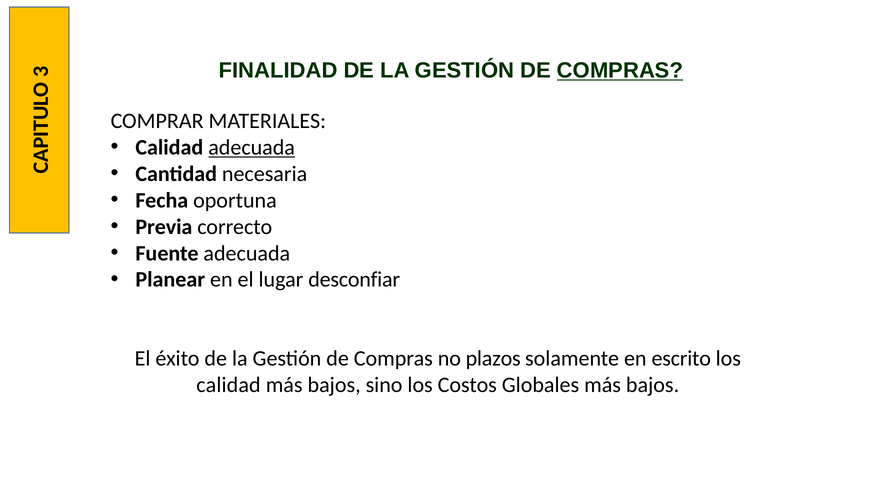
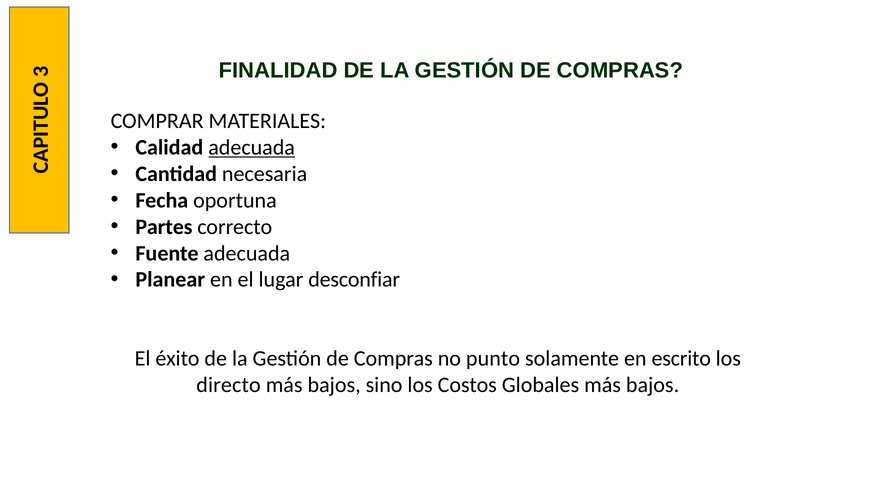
COMPRAS at (620, 71) underline: present -> none
Previa: Previa -> Partes
plazos: plazos -> punto
calidad at (228, 385): calidad -> directo
